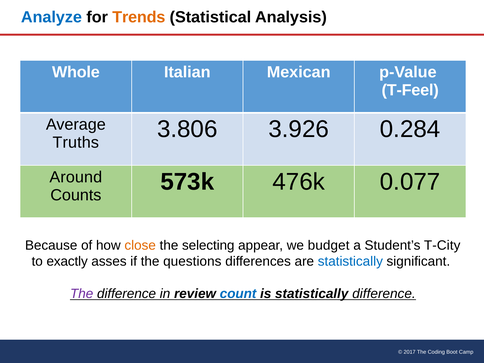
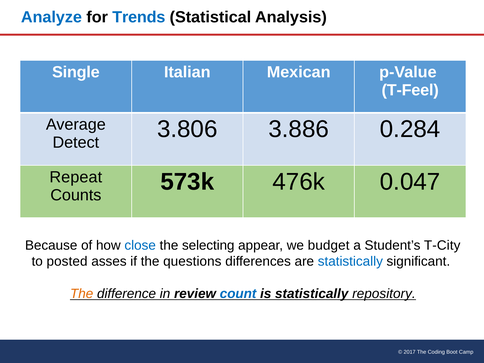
Trends colour: orange -> blue
Whole: Whole -> Single
3.926: 3.926 -> 3.886
Truths: Truths -> Detect
Around: Around -> Repeat
0.077: 0.077 -> 0.047
close colour: orange -> blue
exactly: exactly -> posted
The at (82, 294) colour: purple -> orange
statistically difference: difference -> repository
